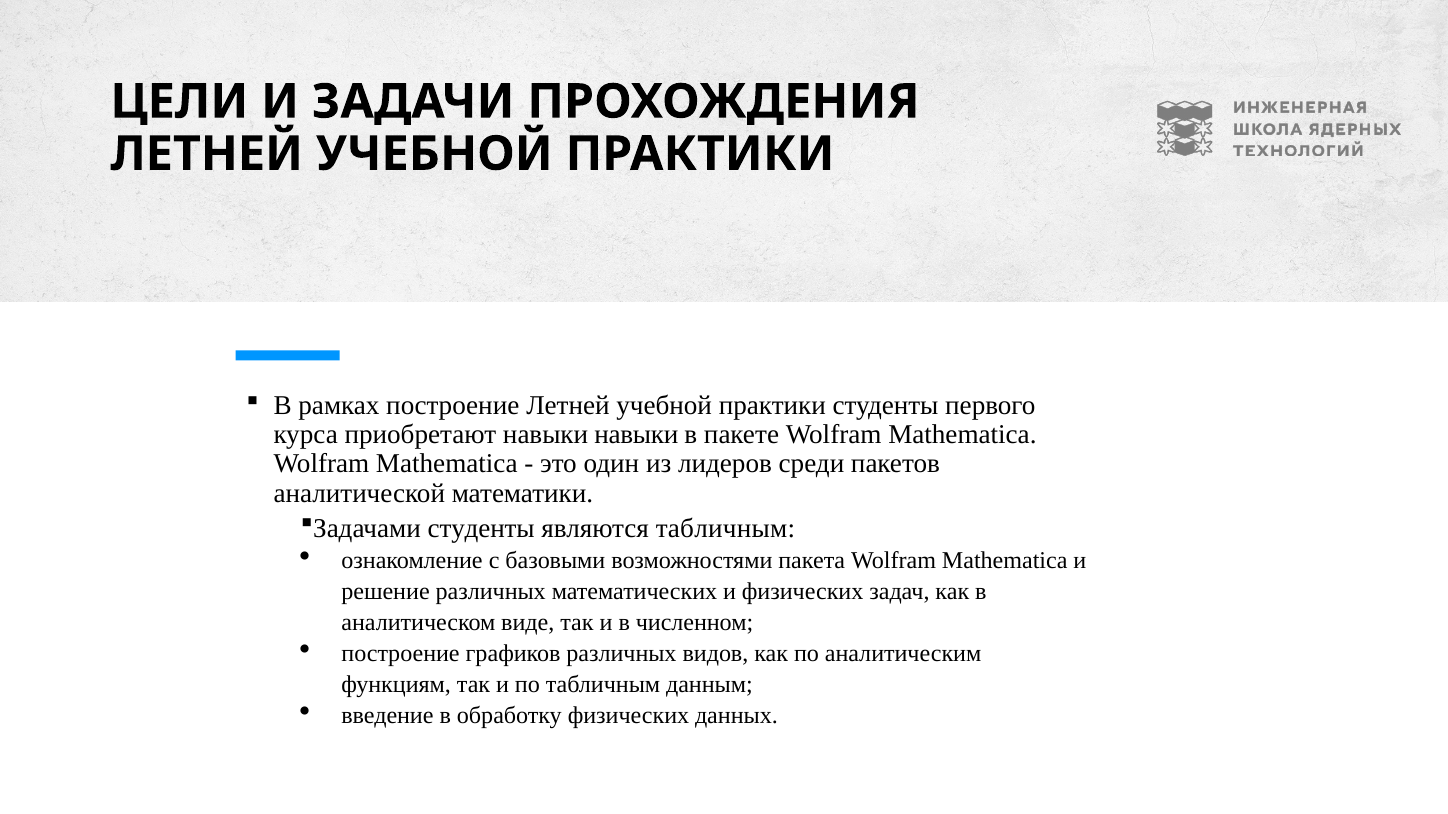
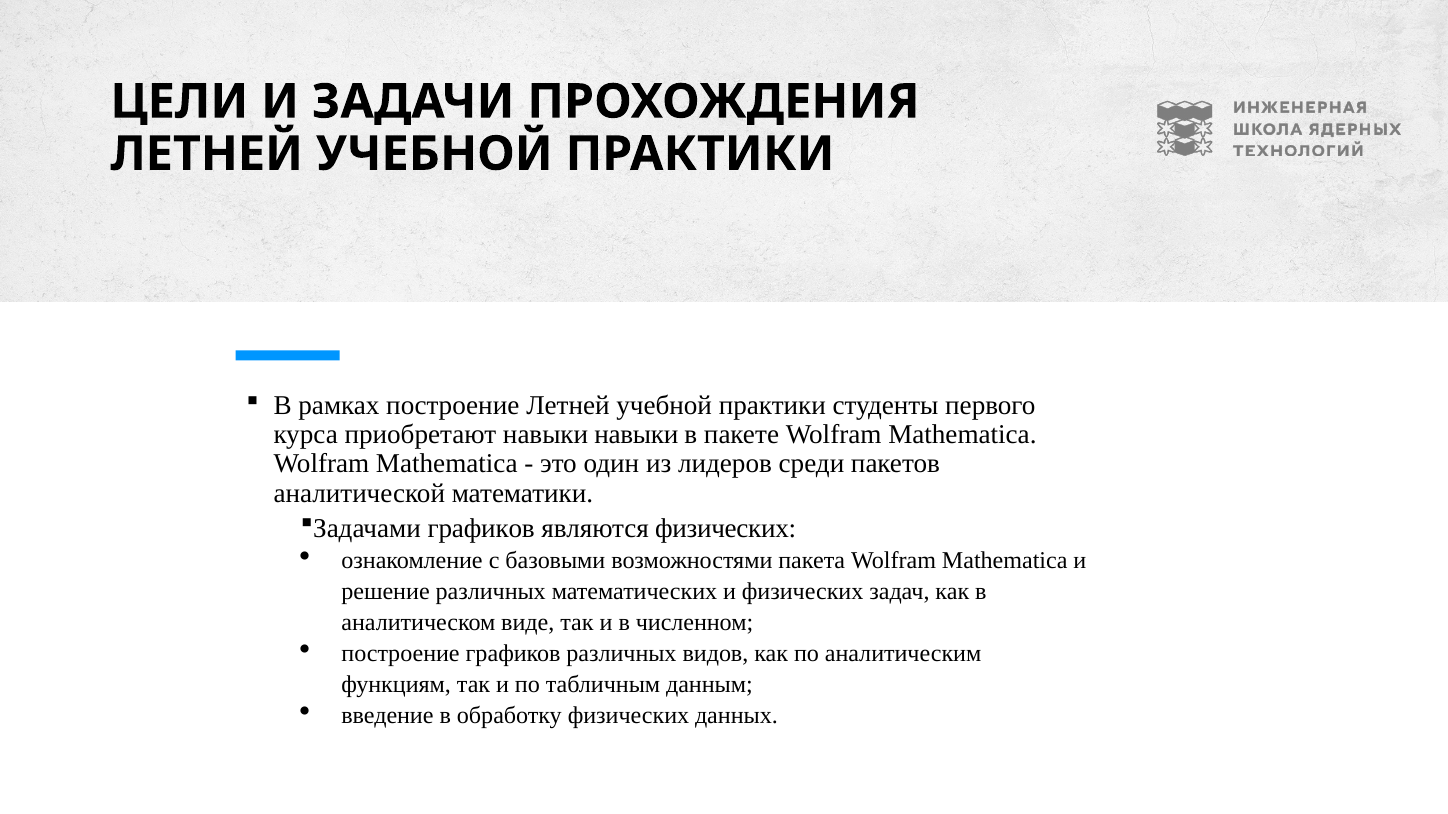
студенты at (481, 529): студенты -> графиков
являются табличным: табличным -> физических
